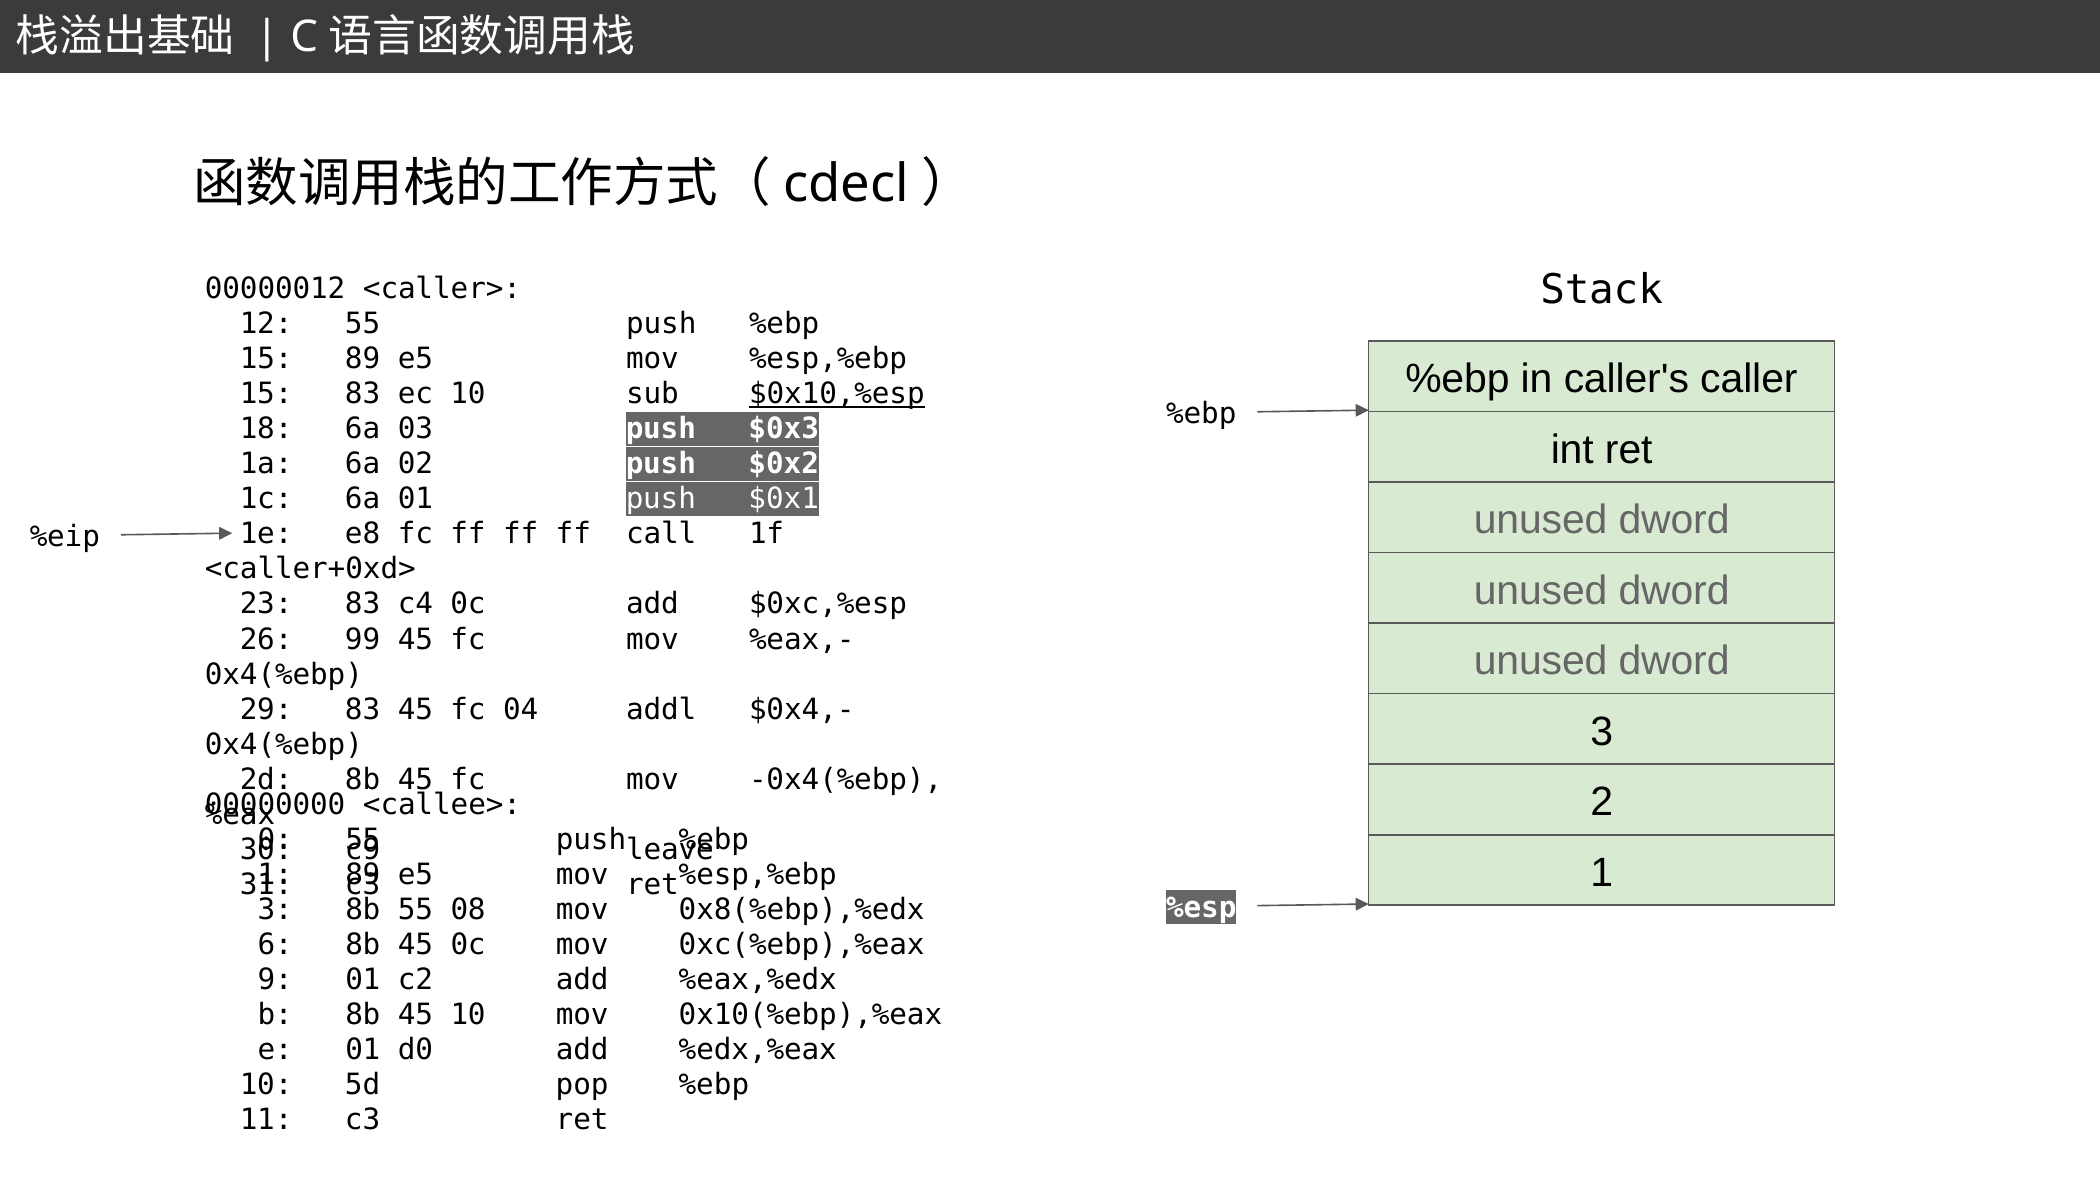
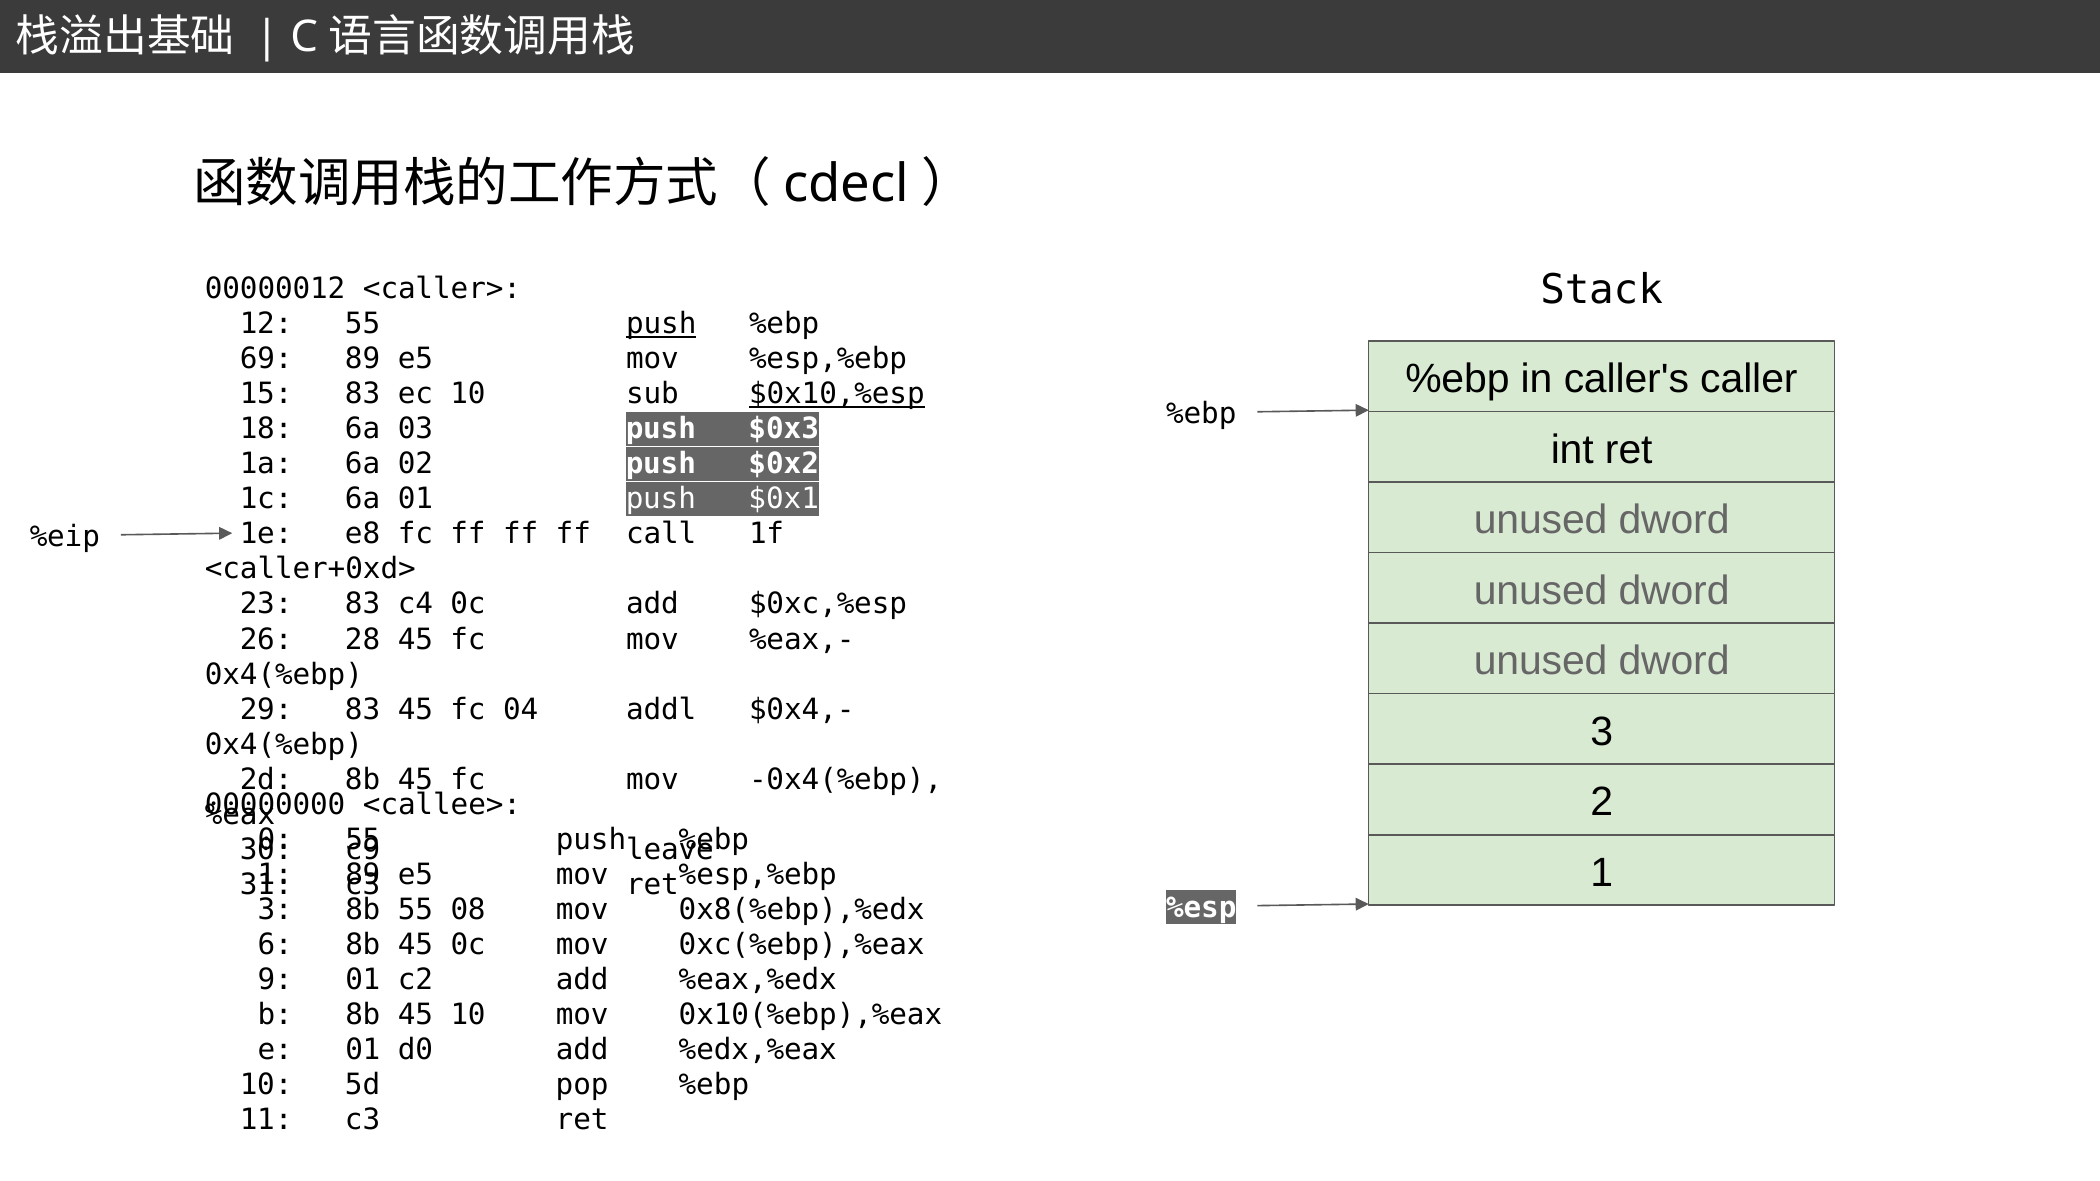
push at (661, 324) underline: none -> present
15 at (266, 359): 15 -> 69
99: 99 -> 28
